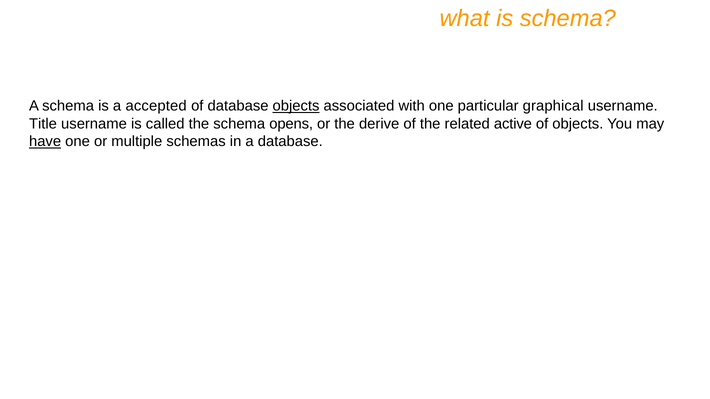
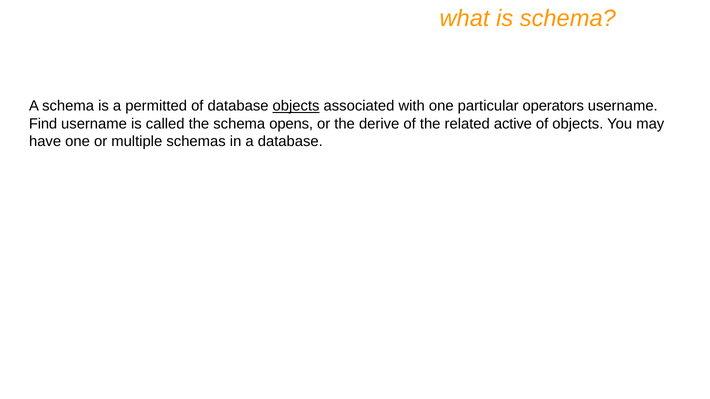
accepted: accepted -> permitted
graphical: graphical -> operators
Title: Title -> Find
have underline: present -> none
